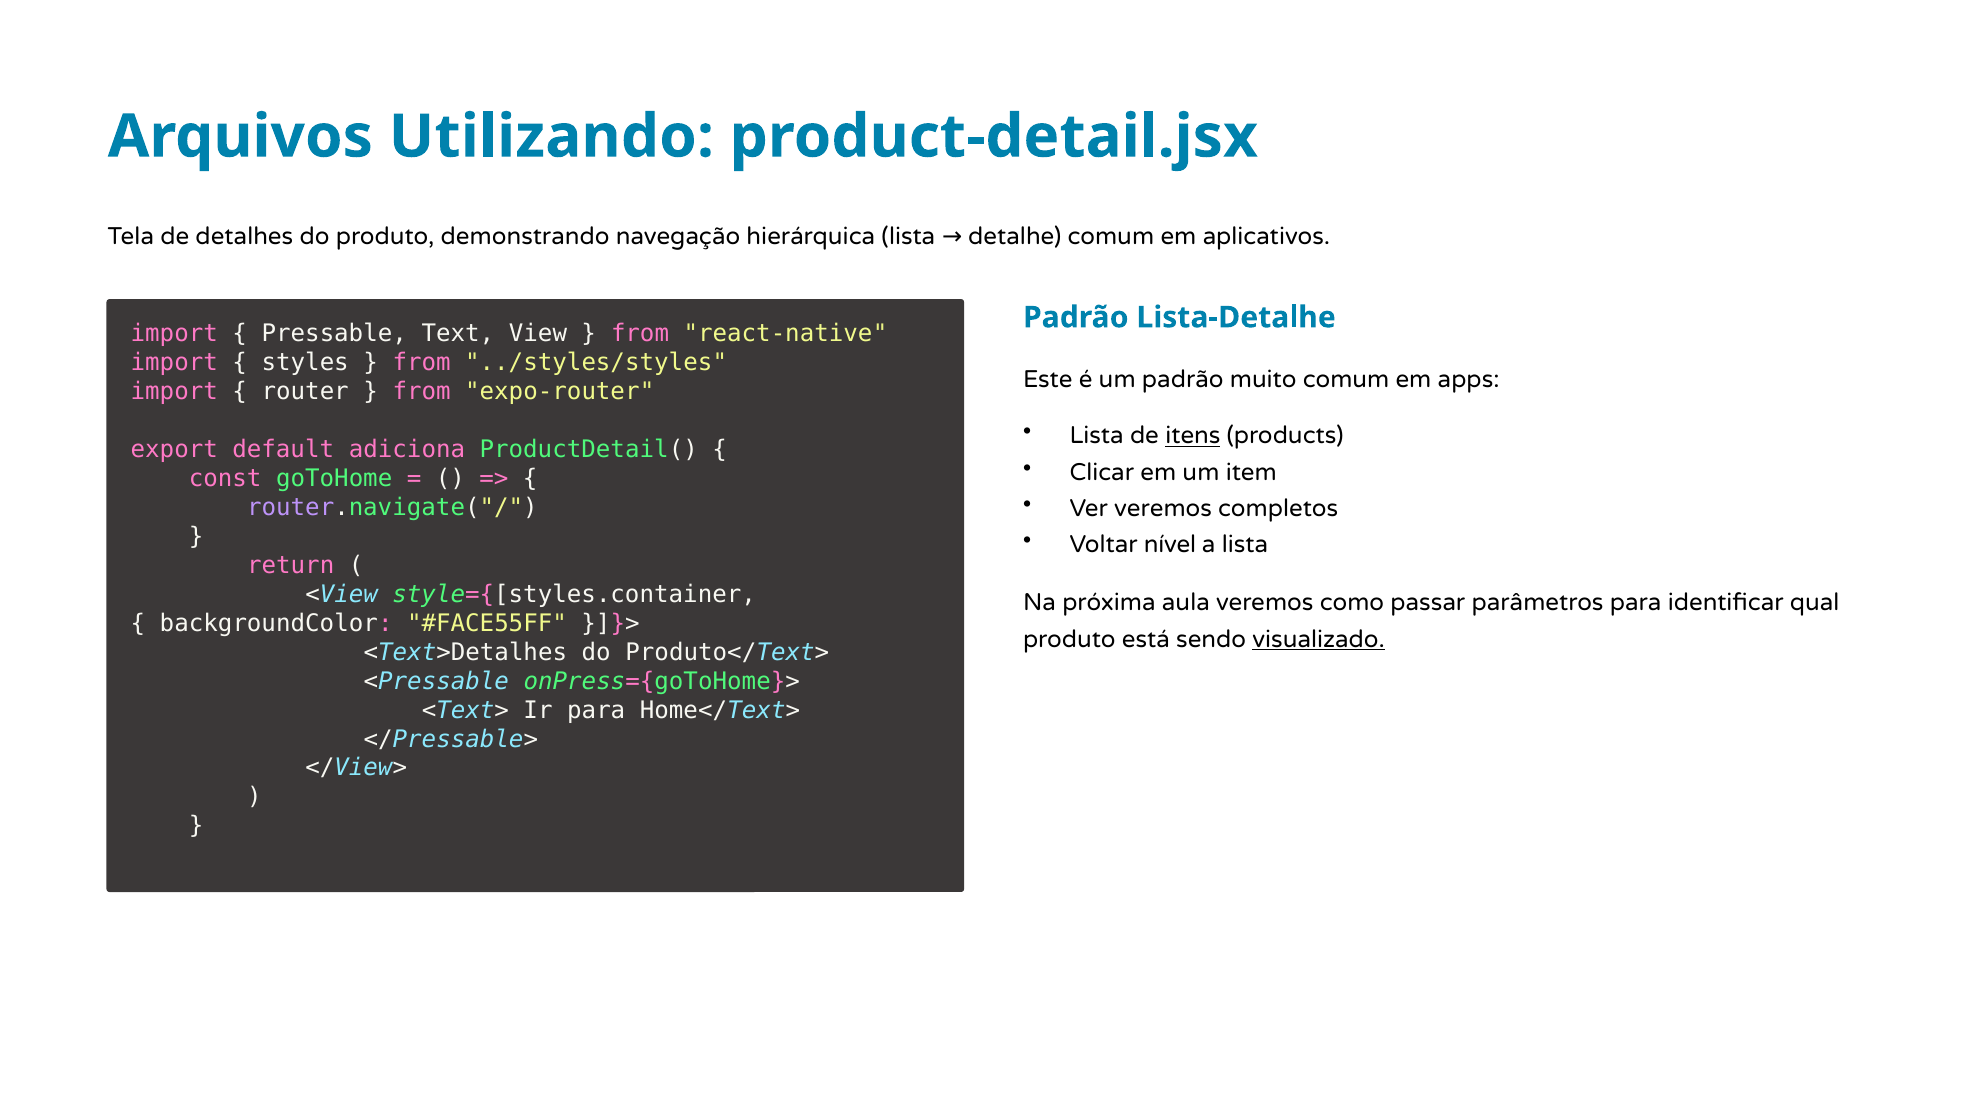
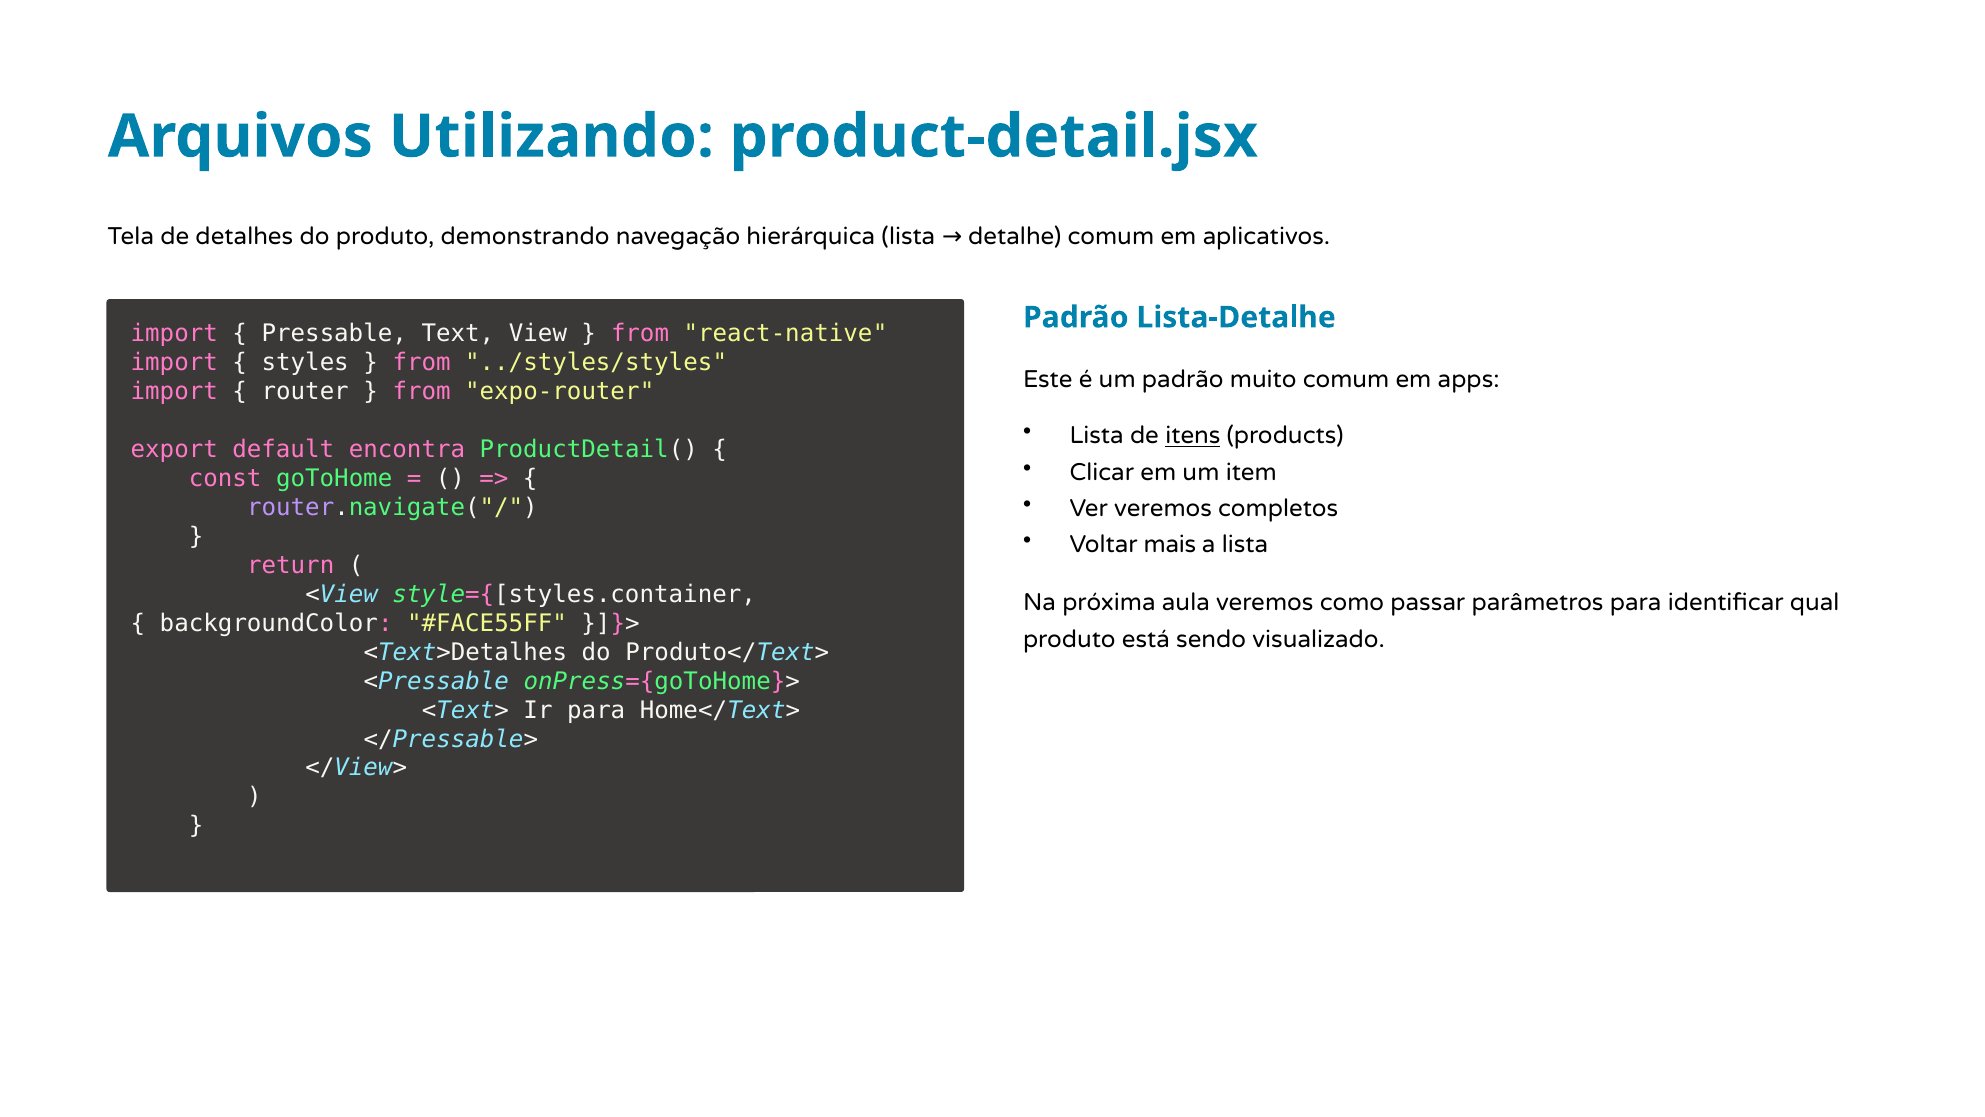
adiciona: adiciona -> encontra
nível: nível -> mais
visualizado underline: present -> none
